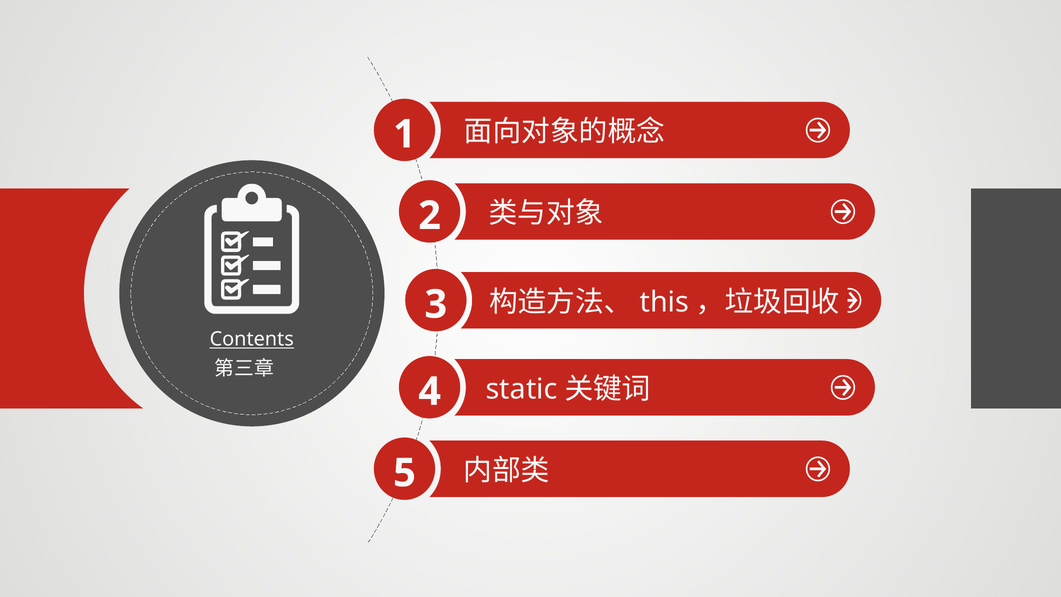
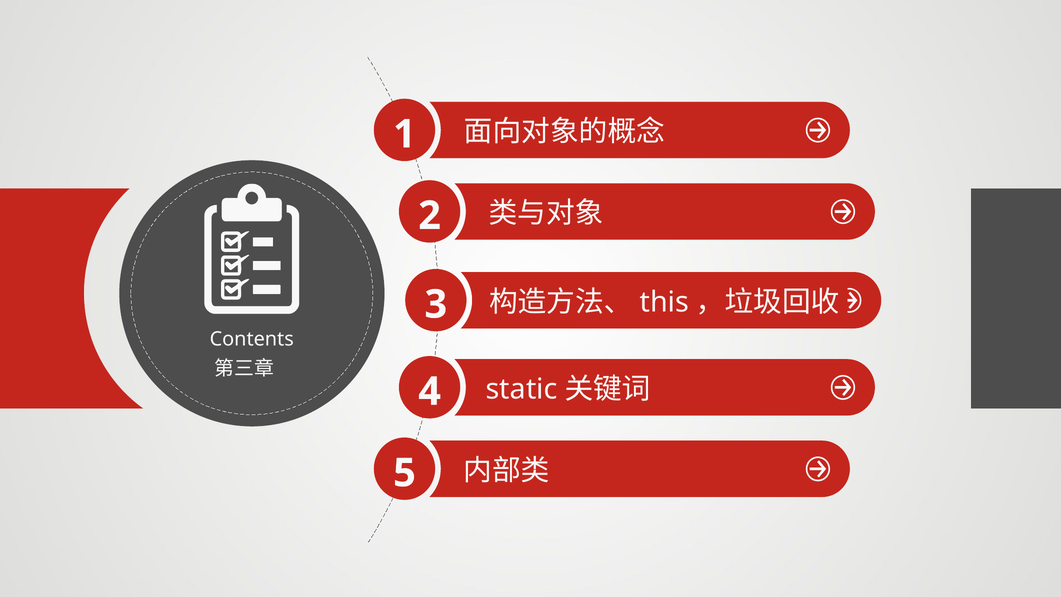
Contents underline: present -> none
